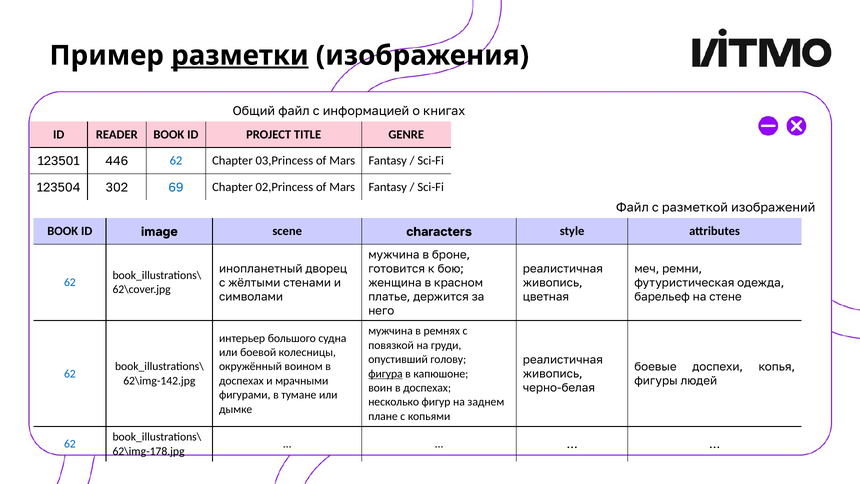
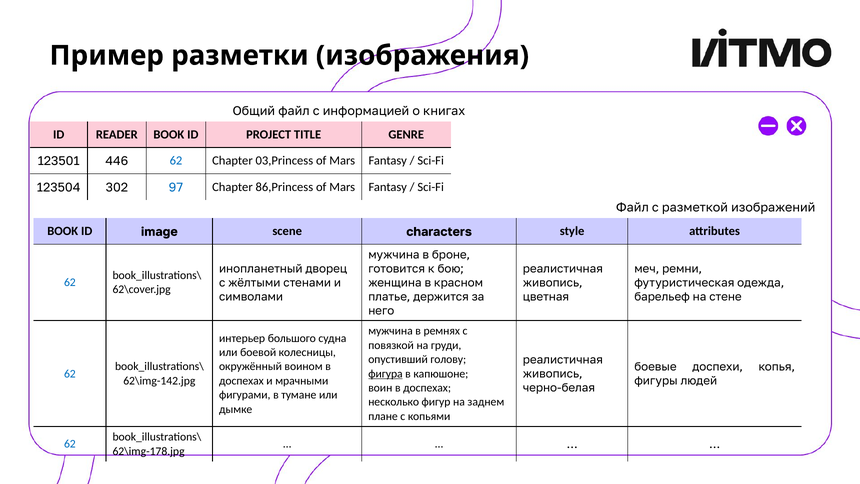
разметки underline: present -> none
69: 69 -> 97
02,Princess: 02,Princess -> 86,Princess
